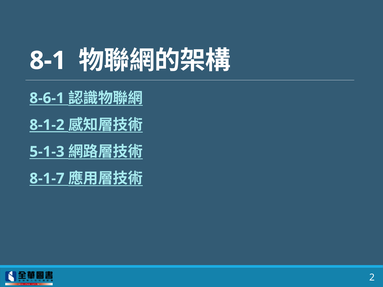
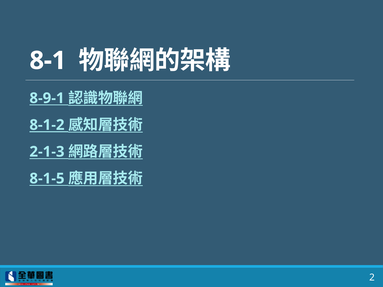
8-6-1: 8-6-1 -> 8-9-1
5-1-3: 5-1-3 -> 2-1-3
8-1-7: 8-1-7 -> 8-1-5
